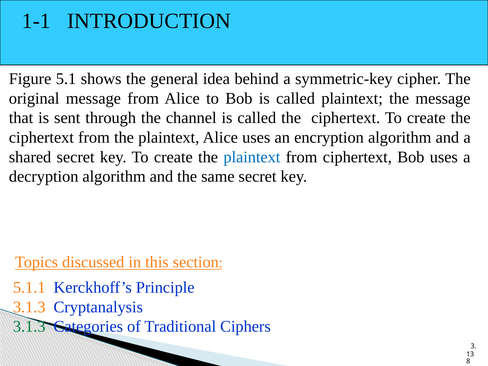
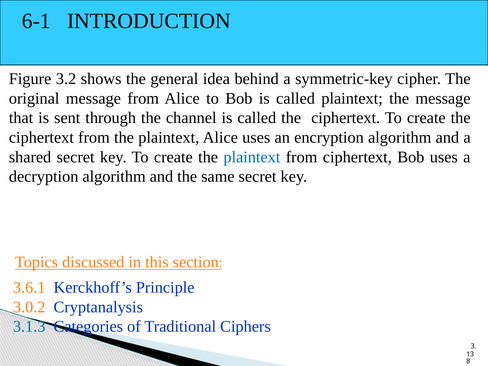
1-1: 1-1 -> 6-1
5.1: 5.1 -> 3.2
5.1.1: 5.1.1 -> 3.6.1
3.1.3 at (29, 307): 3.1.3 -> 3.0.2
3.1.3 at (29, 326) colour: green -> blue
